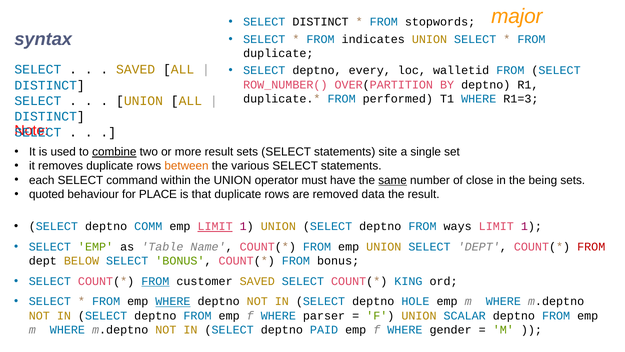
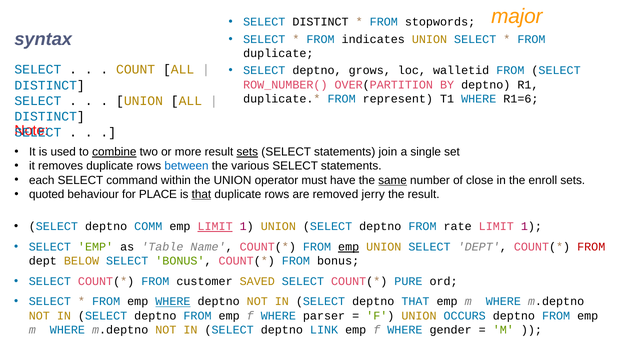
every: every -> grows
SAVED at (136, 70): SAVED -> COUNT
performed: performed -> represent
R1=3: R1=3 -> R1=6
sets at (247, 152) underline: none -> present
site: site -> join
between colour: orange -> blue
being: being -> enroll
that at (201, 194) underline: none -> present
data: data -> jerry
ways: ways -> rate
emp at (349, 247) underline: none -> present
FROM at (155, 281) underline: present -> none
KING: KING -> PURE
deptno HOLE: HOLE -> THAT
SCALAR: SCALAR -> OCCURS
PAID: PAID -> LINK
